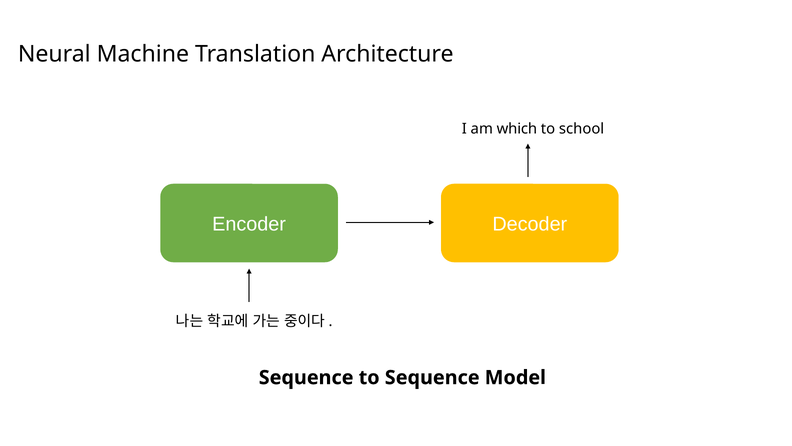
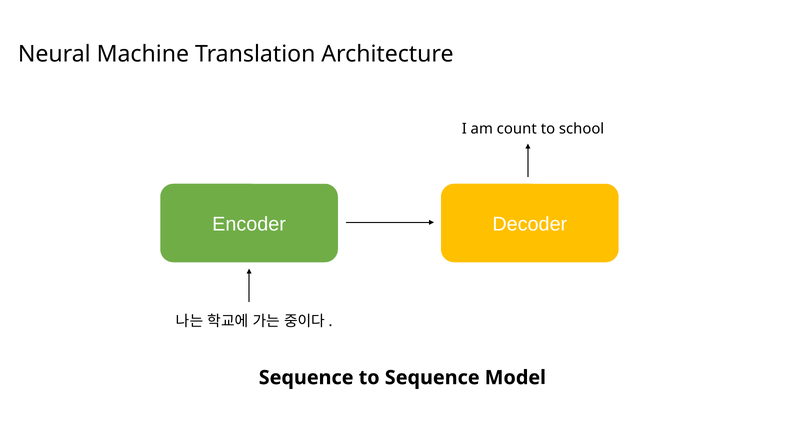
which: which -> count
